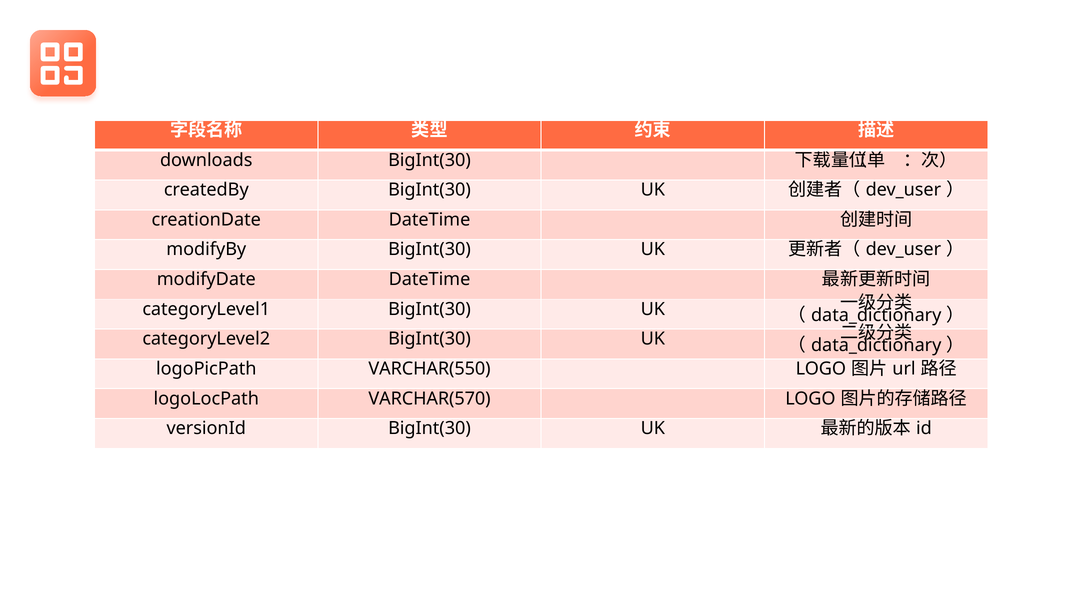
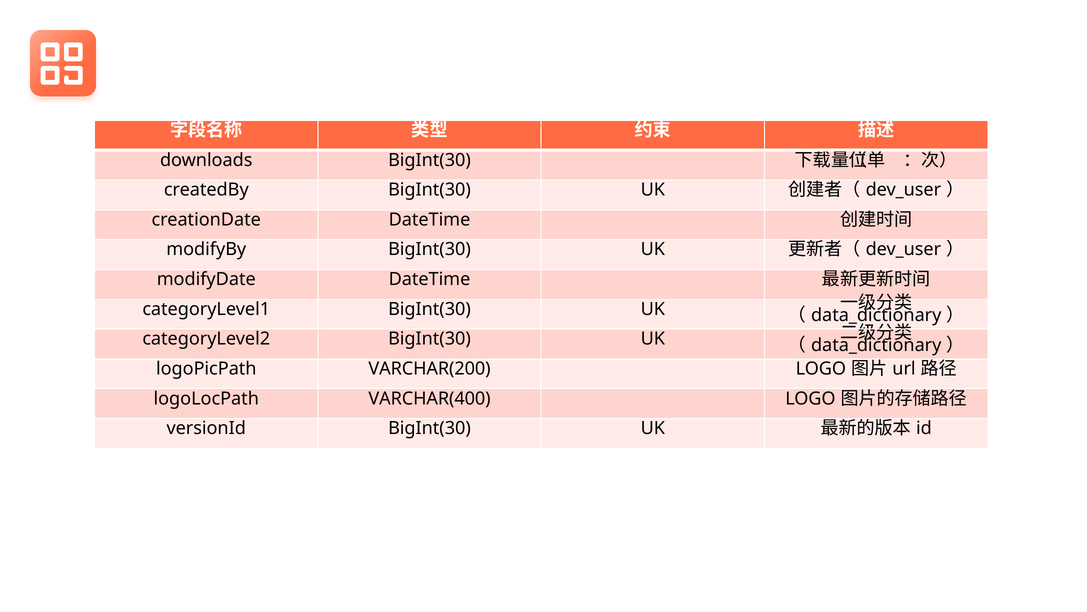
VARCHAR(550: VARCHAR(550 -> VARCHAR(200
VARCHAR(570: VARCHAR(570 -> VARCHAR(400
